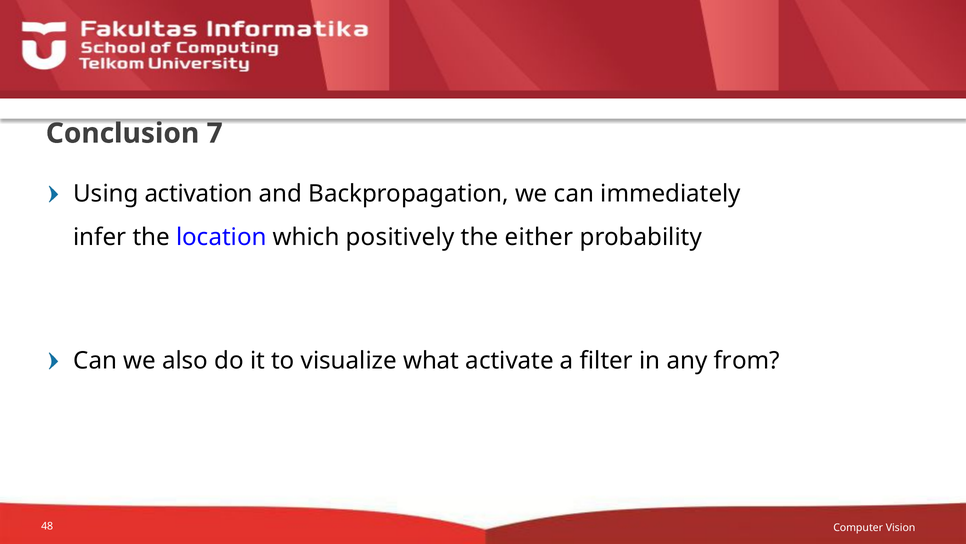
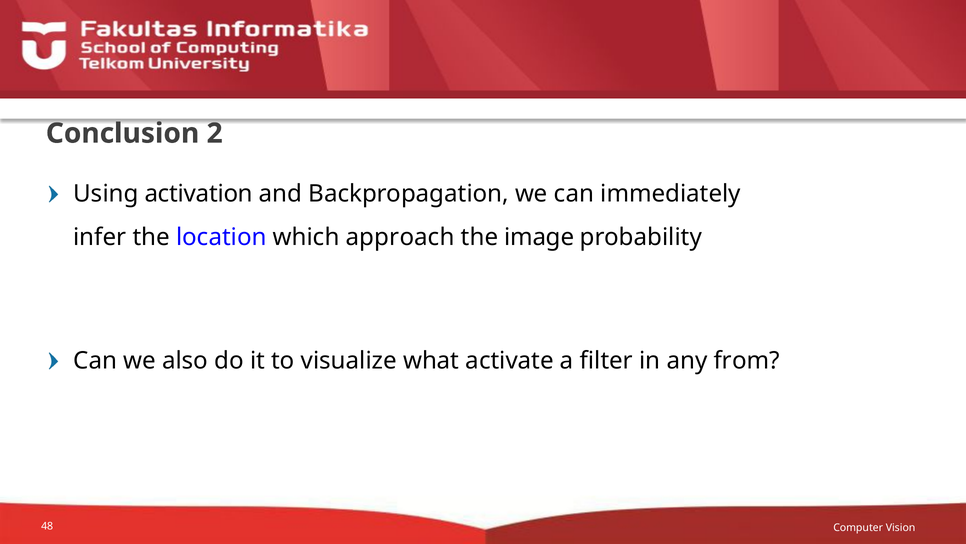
7: 7 -> 2
positively: positively -> approach
either: either -> image
